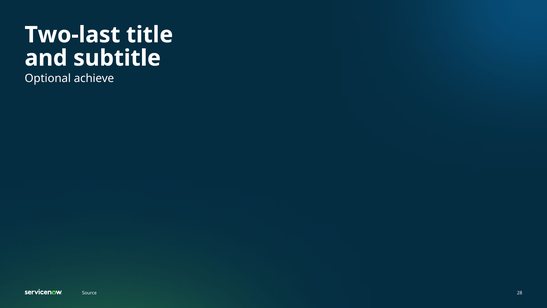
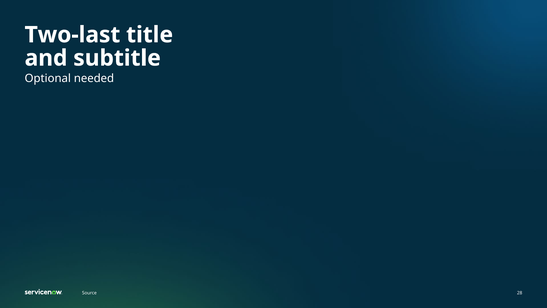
achieve: achieve -> needed
